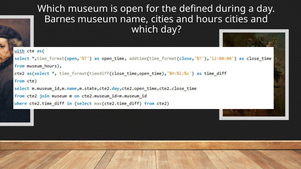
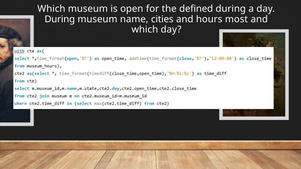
Barnes at (60, 19): Barnes -> During
hours cities: cities -> most
